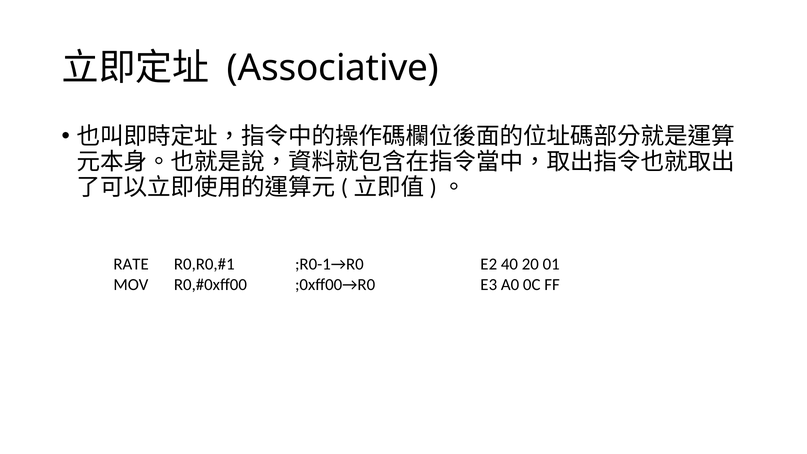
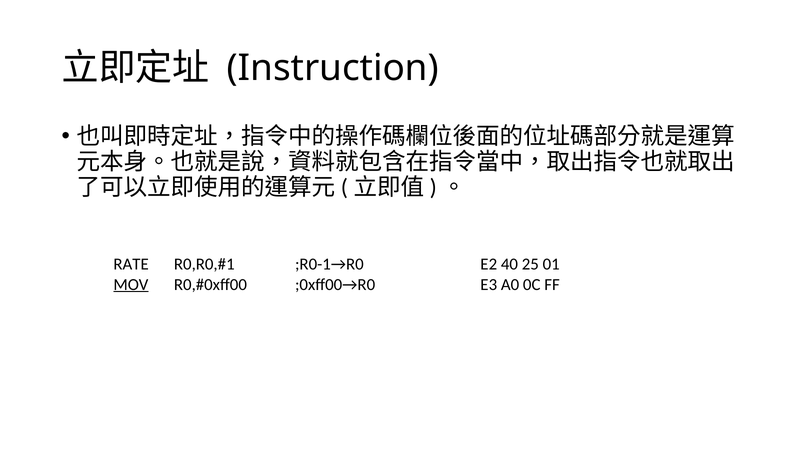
Associative: Associative -> Instruction
20: 20 -> 25
MOV underline: none -> present
